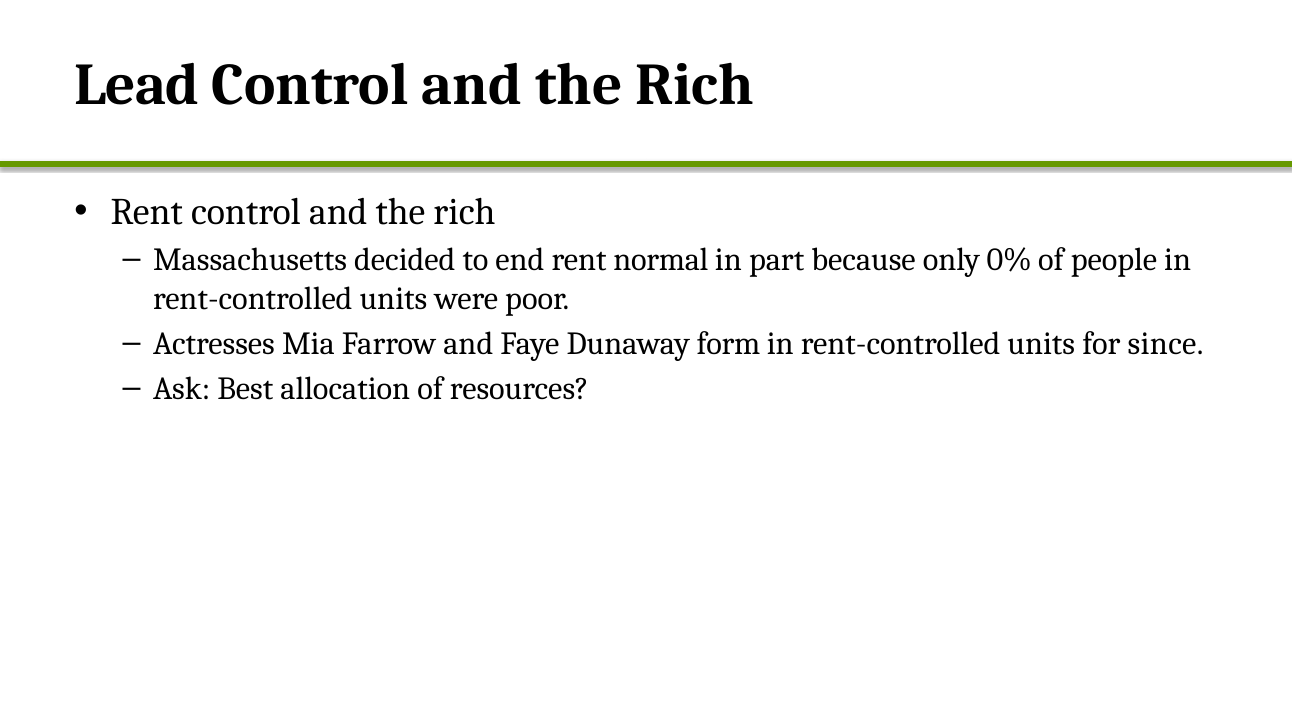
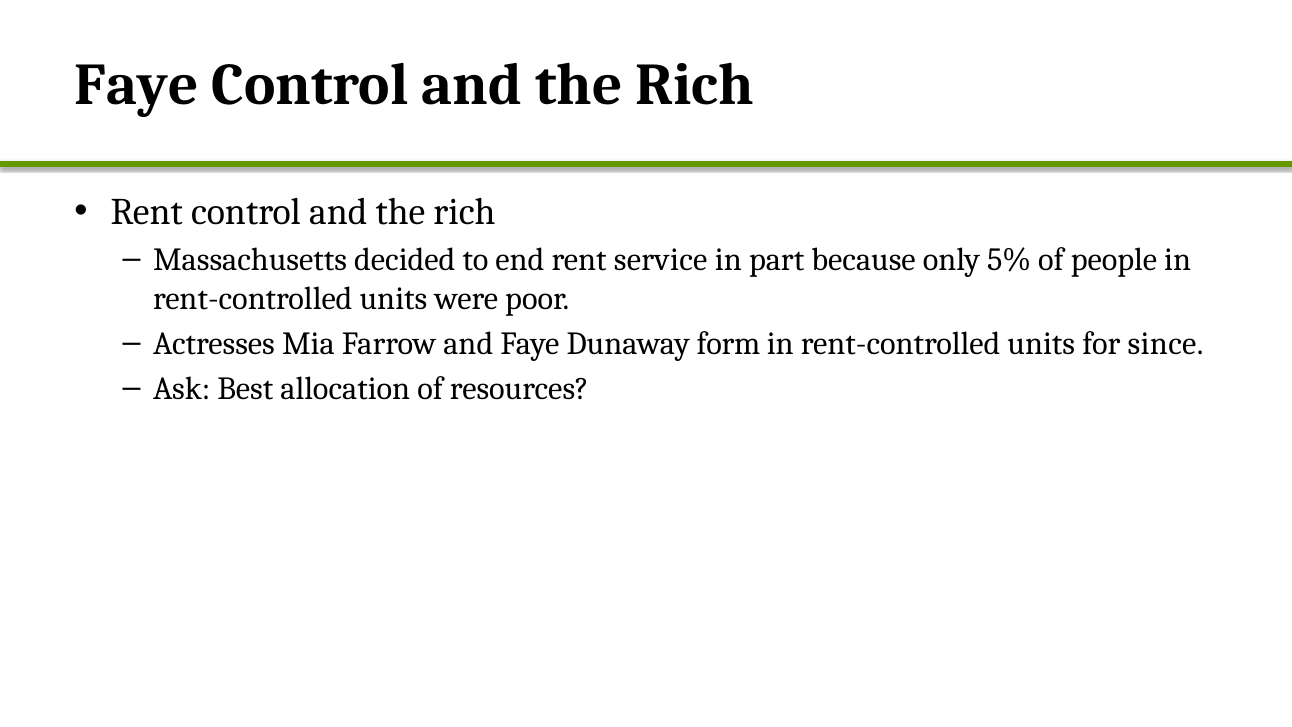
Lead at (137, 85): Lead -> Faye
normal: normal -> service
0%: 0% -> 5%
